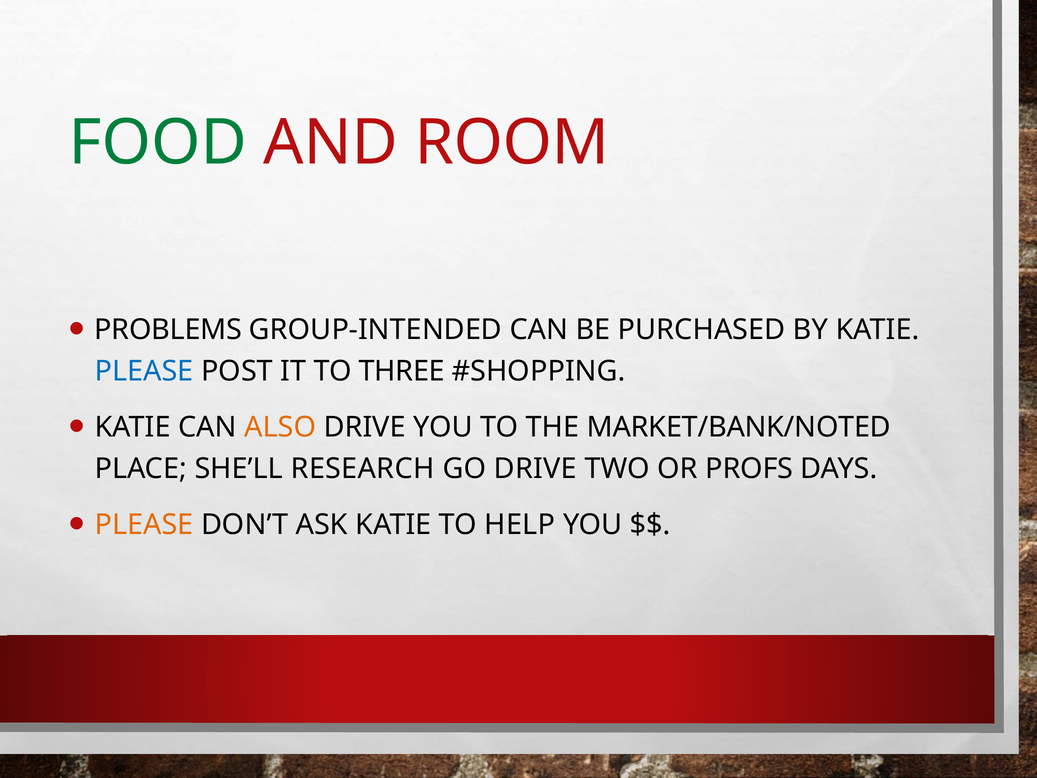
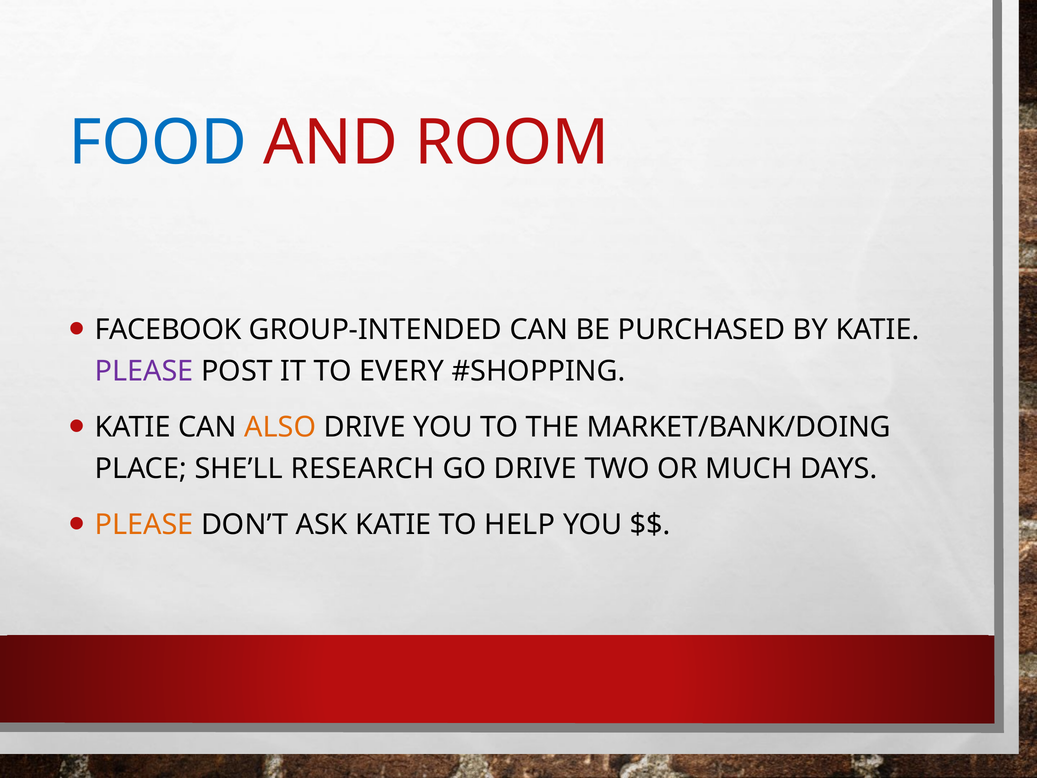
FOOD colour: green -> blue
PROBLEMS: PROBLEMS -> FACEBOOK
PLEASE at (144, 371) colour: blue -> purple
THREE: THREE -> EVERY
MARKET/BANK/NOTED: MARKET/BANK/NOTED -> MARKET/BANK/DOING
PROFS: PROFS -> MUCH
